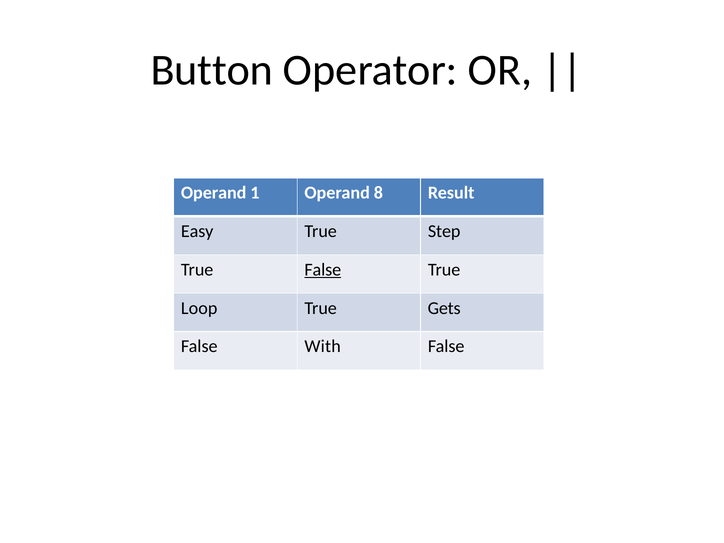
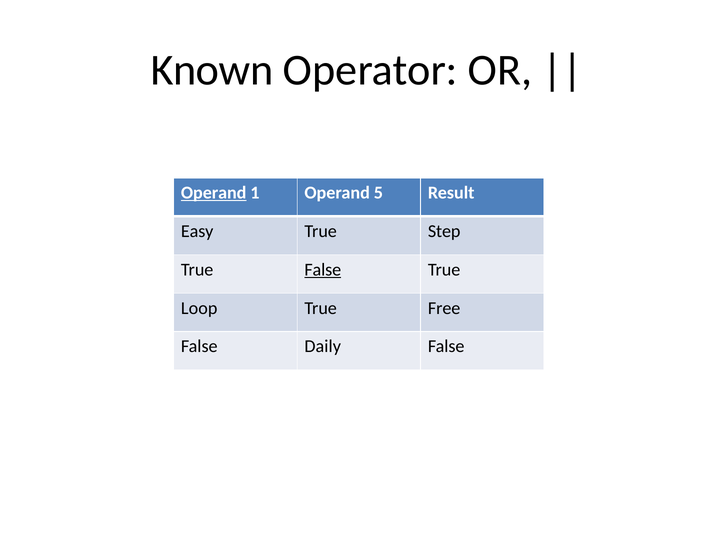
Button: Button -> Known
Operand at (214, 193) underline: none -> present
8: 8 -> 5
Gets: Gets -> Free
With: With -> Daily
